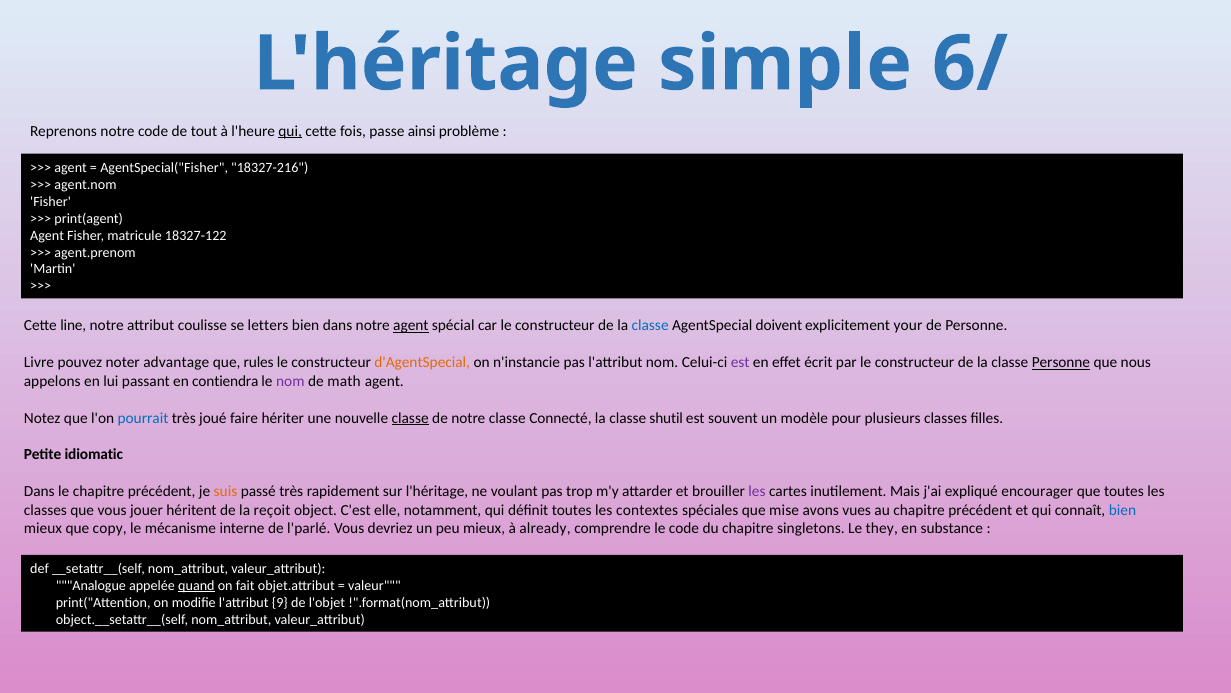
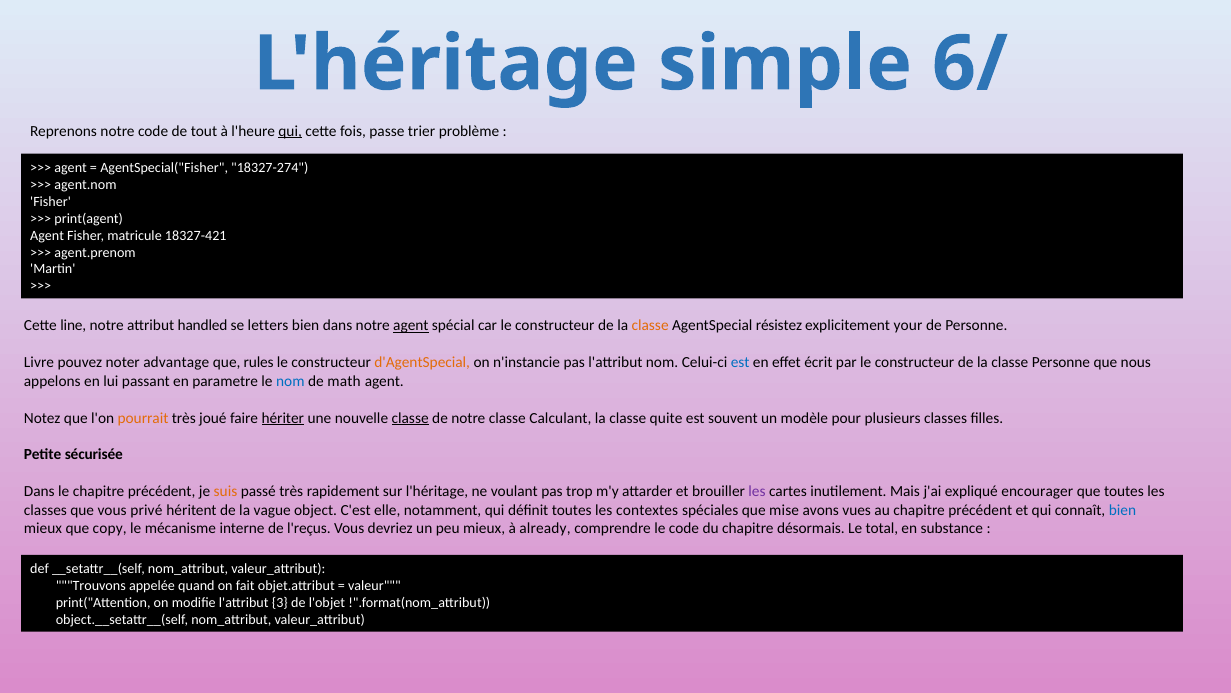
ainsi: ainsi -> trier
18327-216: 18327-216 -> 18327-274
18327-122: 18327-122 -> 18327-421
coulisse: coulisse -> handled
classe at (650, 325) colour: blue -> orange
doivent: doivent -> résistez
est at (740, 362) colour: purple -> blue
Personne at (1061, 362) underline: present -> none
contiendra: contiendra -> parametre
nom at (290, 381) colour: purple -> blue
pourrait colour: blue -> orange
hériter underline: none -> present
Connecté: Connecté -> Calculant
shutil: shutil -> quite
idiomatic: idiomatic -> sécurisée
jouer: jouer -> privé
reçoit: reçoit -> vague
l'parlé: l'parlé -> l'reçus
singletons: singletons -> désormais
they: they -> total
Analogue: Analogue -> Trouvons
quand underline: present -> none
9: 9 -> 3
